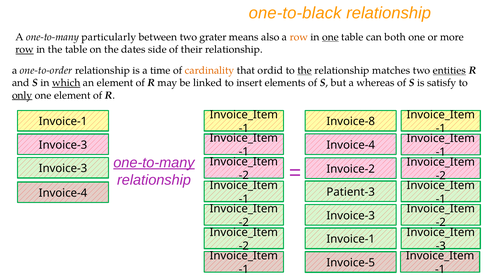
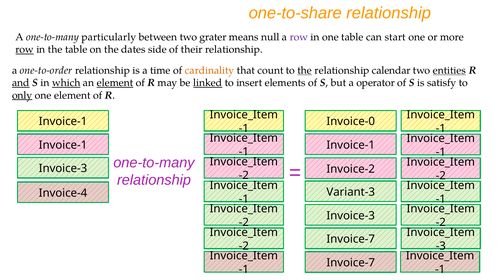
one-to-black: one-to-black -> one-to-share
also: also -> null
row at (299, 37) colour: orange -> purple
one at (330, 37) underline: present -> none
both: both -> start
ordid: ordid -> count
matches: matches -> calendar
and underline: none -> present
element at (115, 83) underline: none -> present
linked underline: none -> present
whereas: whereas -> operator
Invoice-8: Invoice-8 -> Invoice-0
Invoice-4 at (351, 145): Invoice-4 -> Invoice-1
Invoice-3 at (63, 145): Invoice-3 -> Invoice-1
one-to-many at (154, 162) underline: present -> none
Patient-3: Patient-3 -> Variant-3
Invoice-1 at (351, 239): Invoice-1 -> Invoice-7
Invoice-5 at (351, 262): Invoice-5 -> Invoice-7
